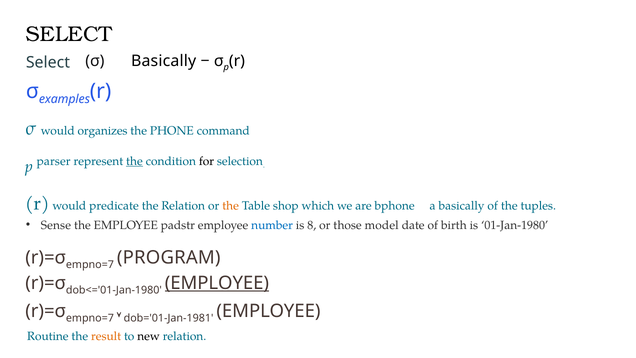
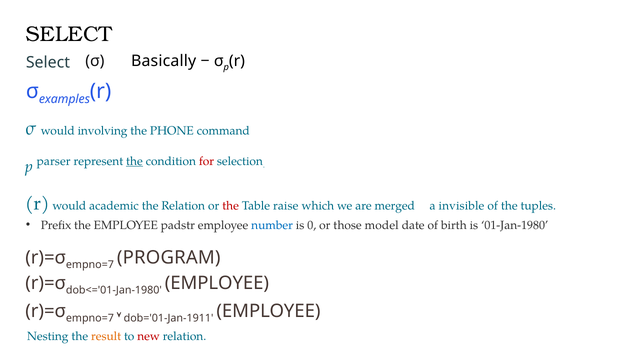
organizes: organizes -> involving
for colour: black -> red
predicate: predicate -> academic
the at (231, 205) colour: orange -> red
shop: shop -> raise
bphone: bphone -> merged
a basically: basically -> invisible
Sense: Sense -> Prefix
8: 8 -> 0
EMPLOYEE at (217, 283) underline: present -> none
dob='01-Jan-1981: dob='01-Jan-1981 -> dob='01-Jan-1911
Routine: Routine -> Nesting
new colour: black -> red
